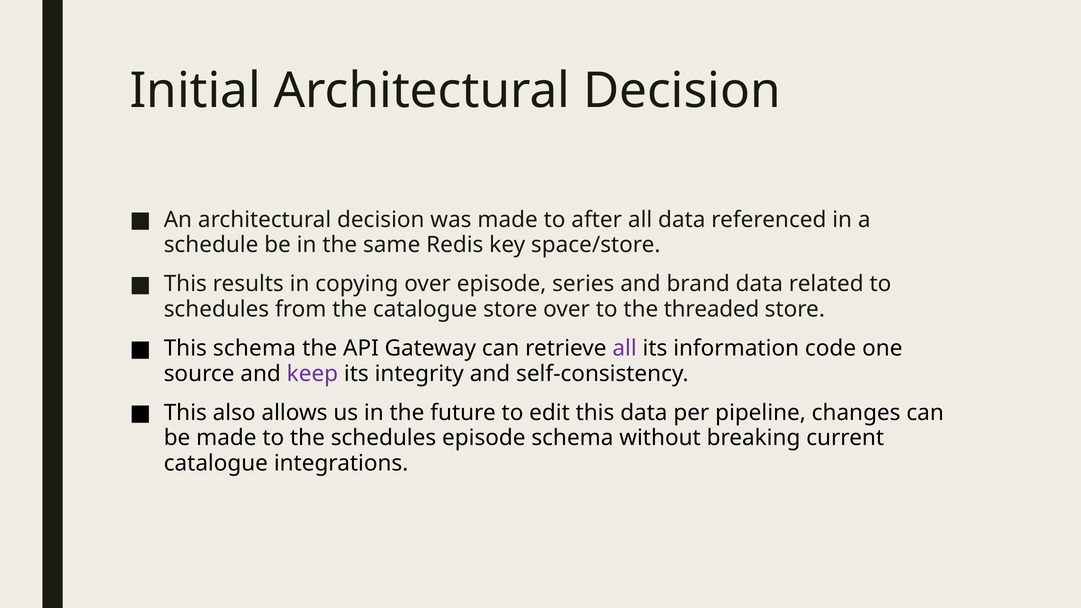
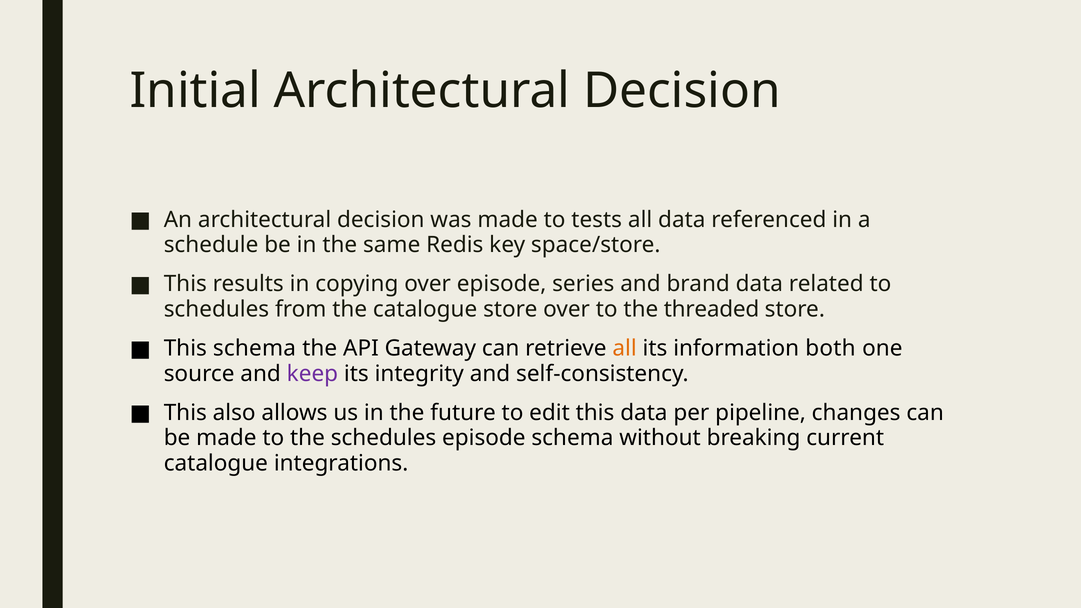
after: after -> tests
all at (625, 348) colour: purple -> orange
code: code -> both
